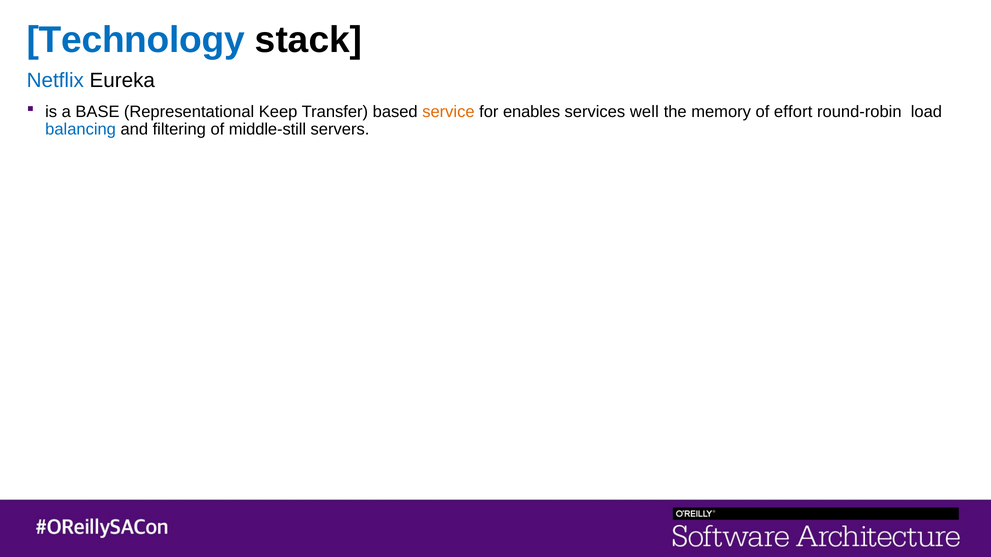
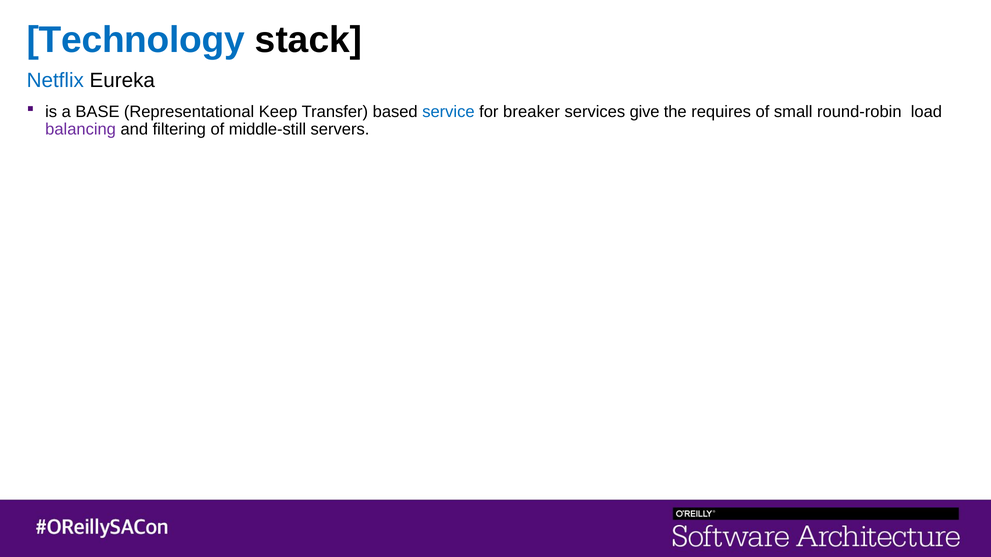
service colour: orange -> blue
enables: enables -> breaker
well: well -> give
memory: memory -> requires
effort: effort -> small
balancing colour: blue -> purple
